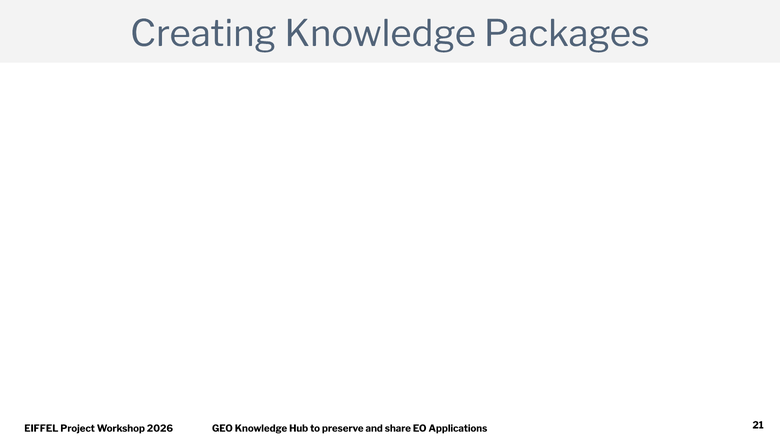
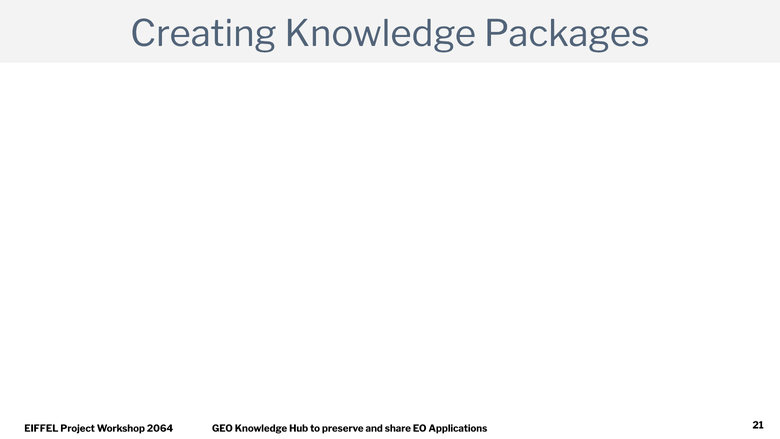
2026: 2026 -> 2064
